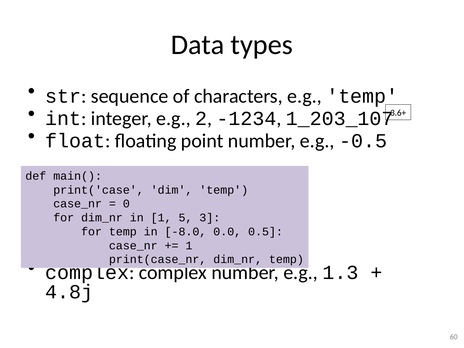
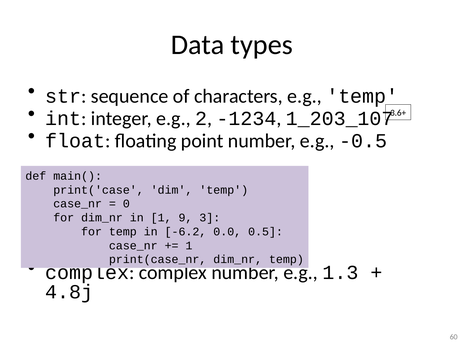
5: 5 -> 9
-8.0: -8.0 -> -6.2
